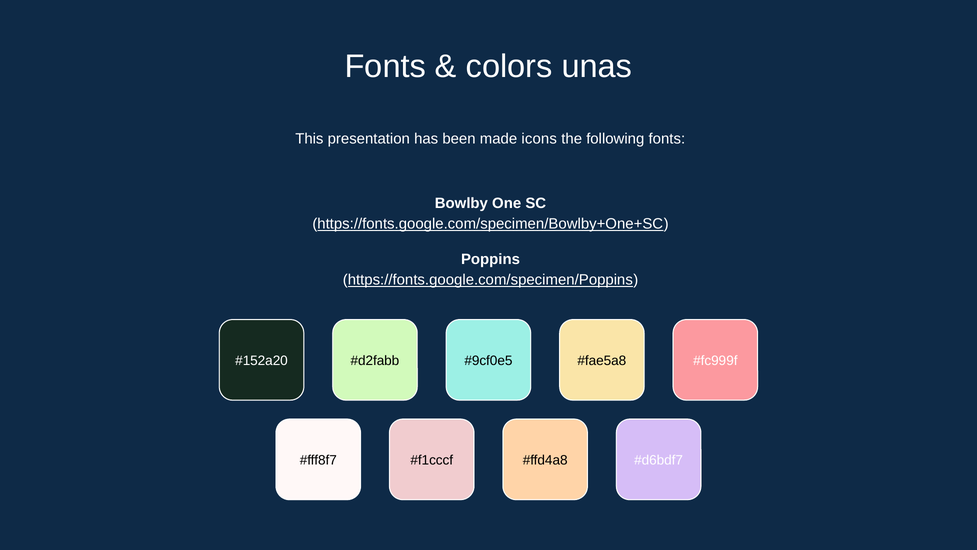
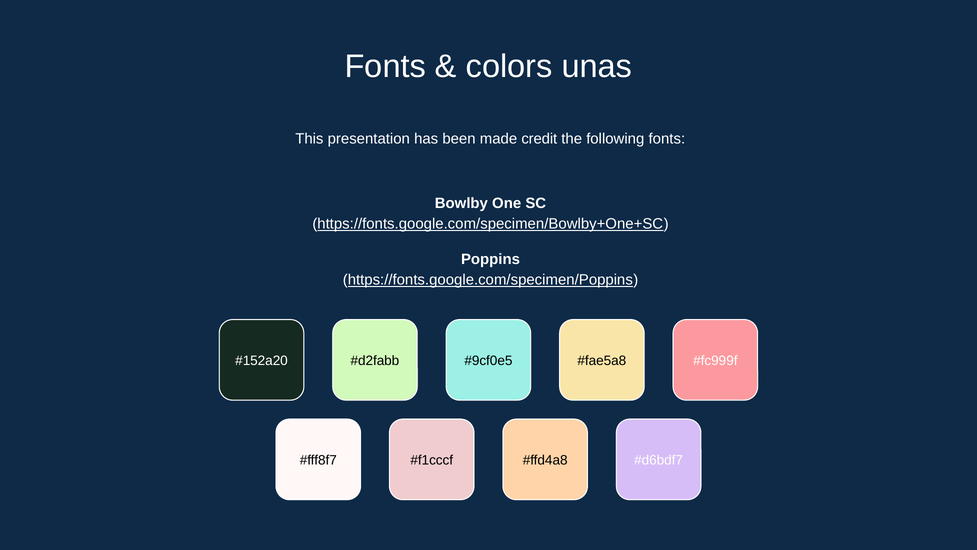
icons: icons -> credit
